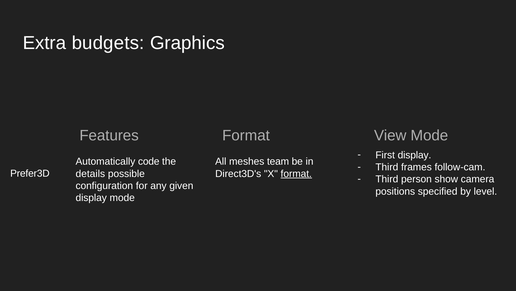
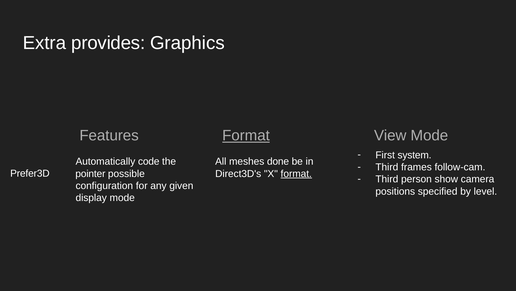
budgets: budgets -> provides
Format at (246, 135) underline: none -> present
First display: display -> system
team: team -> done
details: details -> pointer
